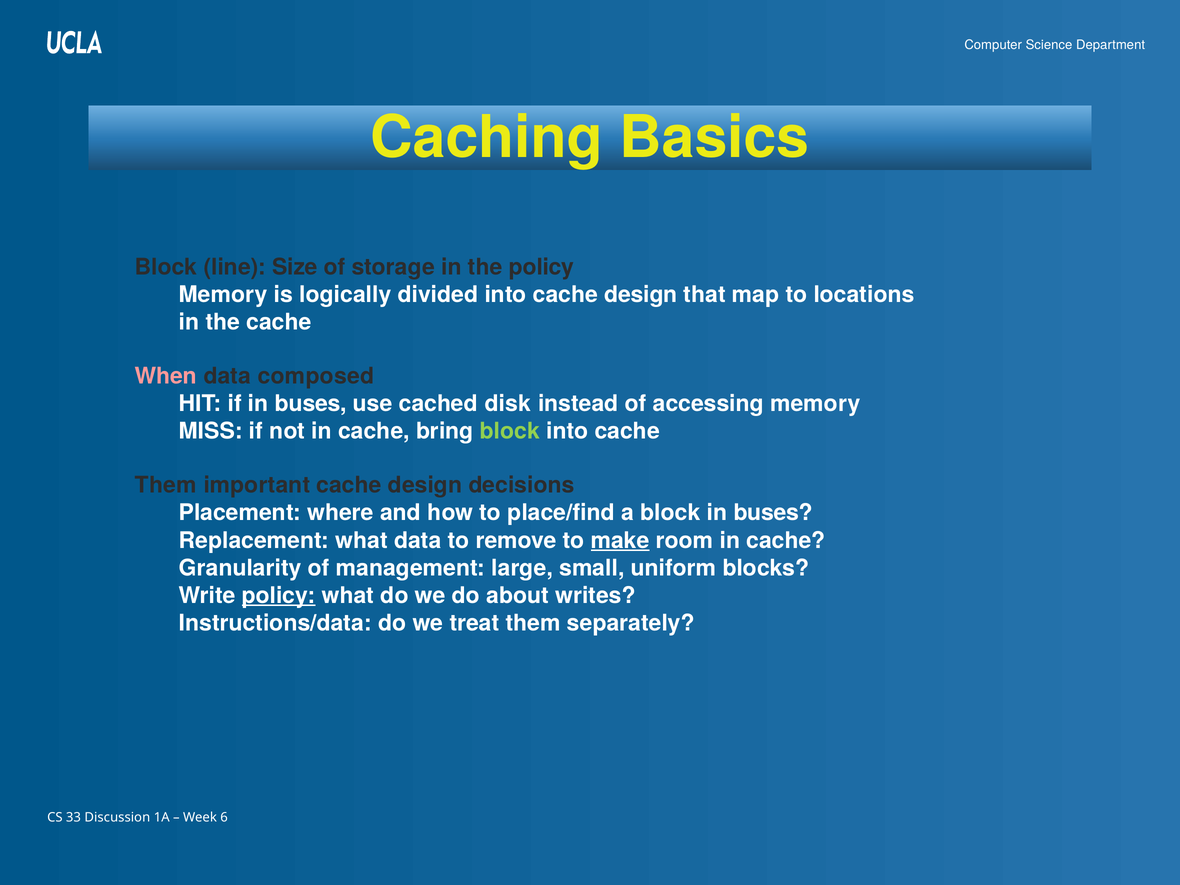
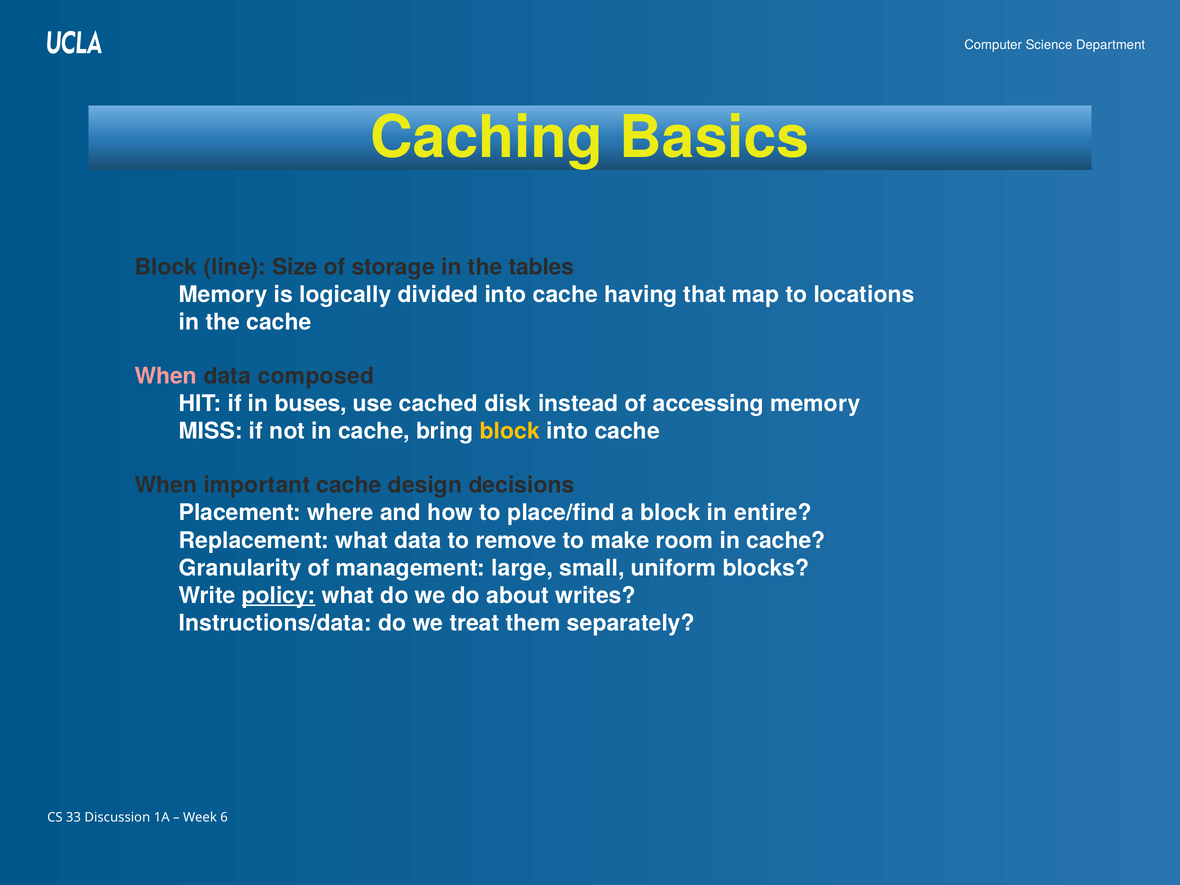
the policy: policy -> tables
into cache design: design -> having
block at (510, 431) colour: light green -> yellow
Them at (166, 485): Them -> When
block in buses: buses -> entire
make underline: present -> none
